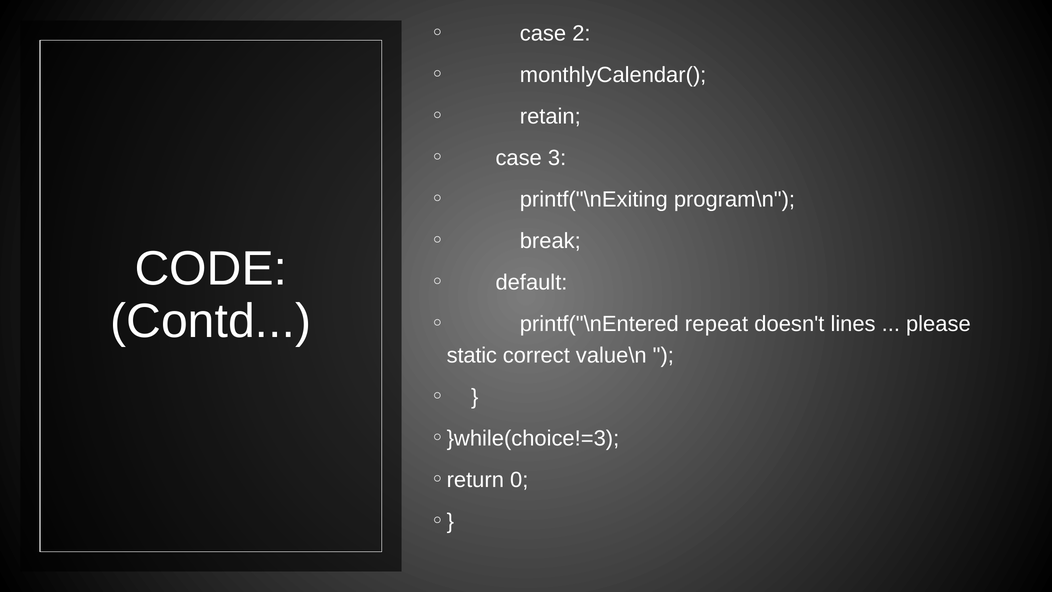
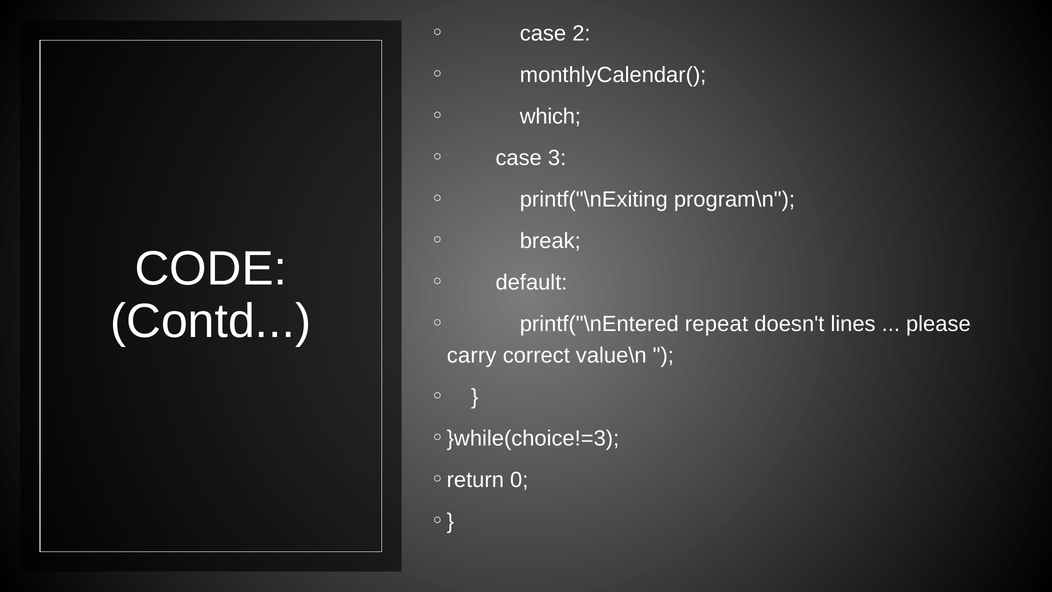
retain: retain -> which
static: static -> carry
